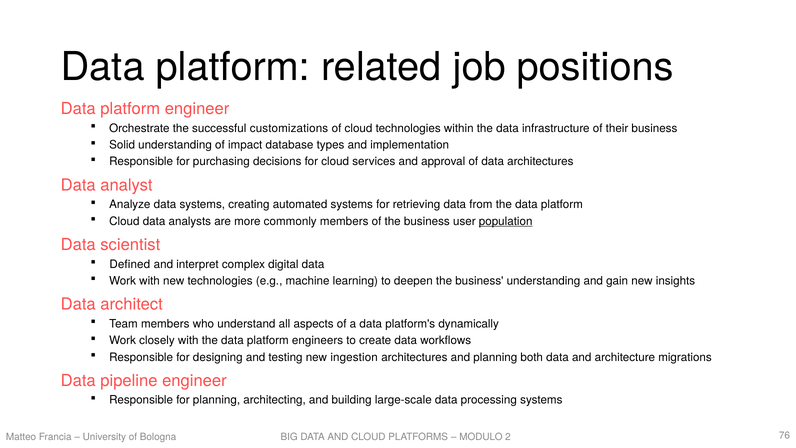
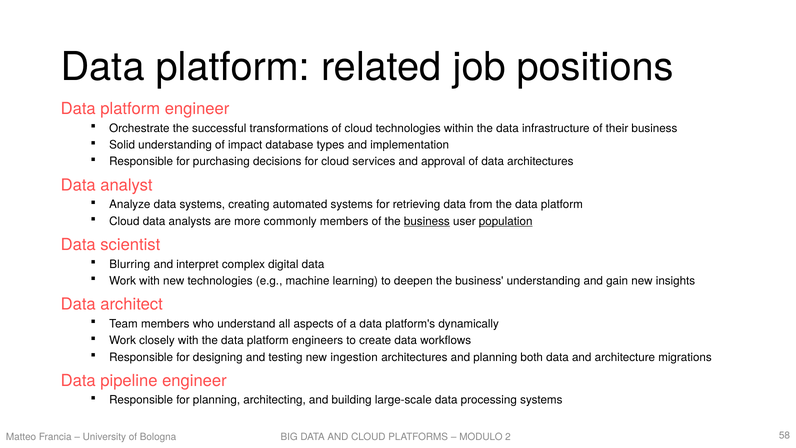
customizations: customizations -> transformations
business at (427, 221) underline: none -> present
Defined: Defined -> Blurring
76: 76 -> 58
